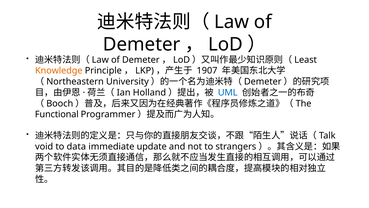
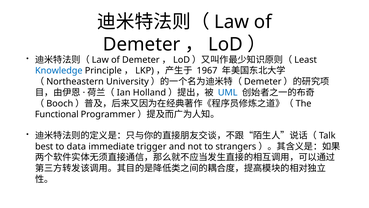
Knowledge colour: orange -> blue
1907: 1907 -> 1967
void: void -> best
update: update -> trigger
